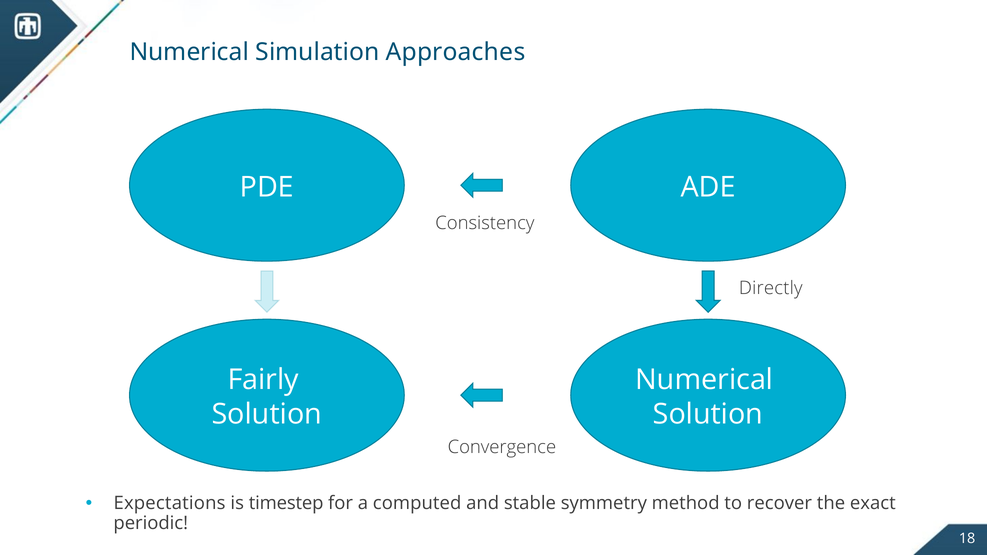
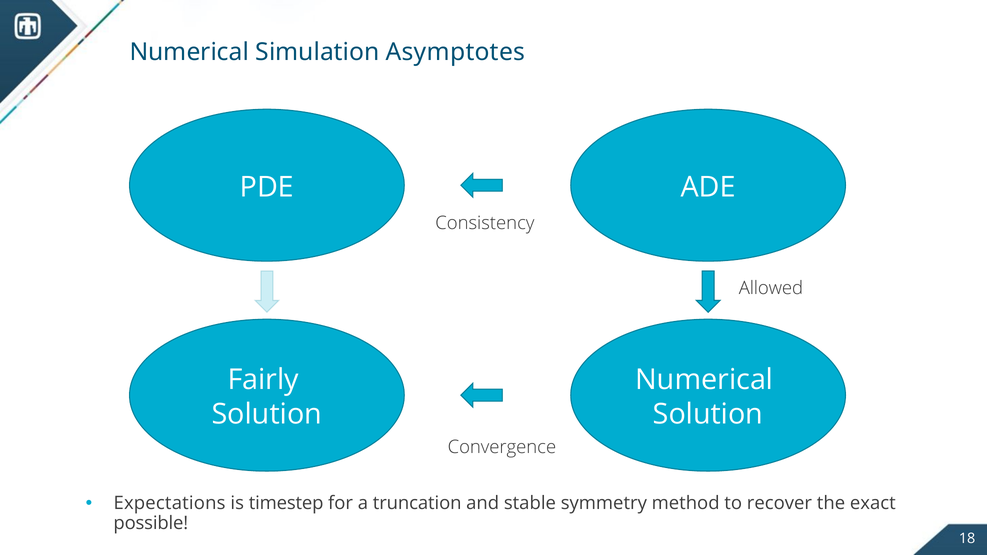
Approaches: Approaches -> Asymptotes
Directly: Directly -> Allowed
computed: computed -> truncation
periodic: periodic -> possible
